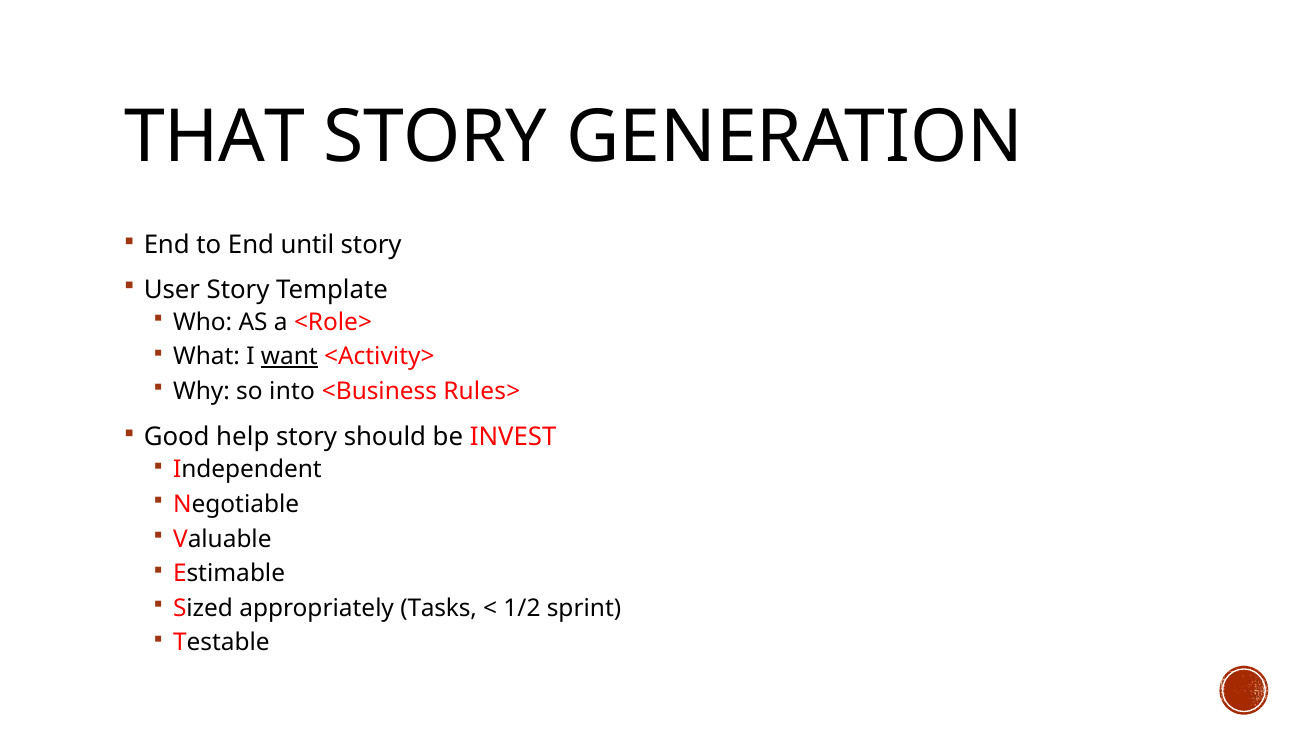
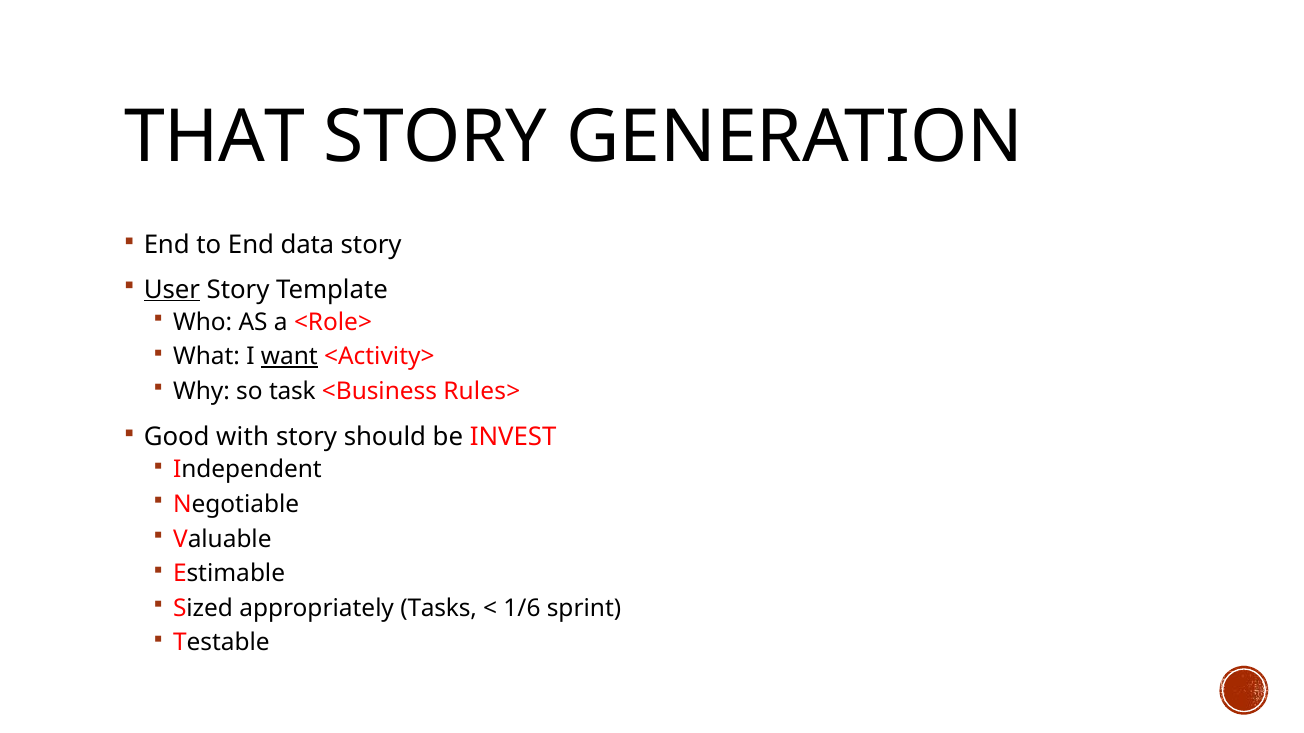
until: until -> data
User underline: none -> present
into: into -> task
help: help -> with
1/2: 1/2 -> 1/6
